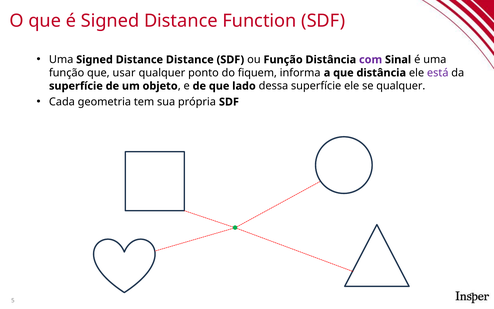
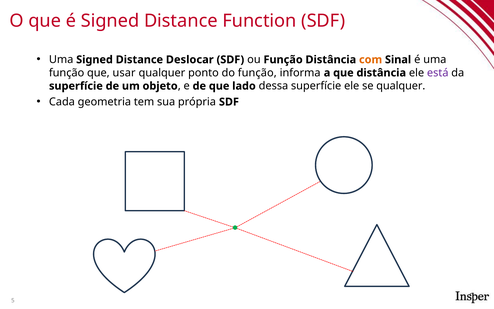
Distance Distance: Distance -> Deslocar
com colour: purple -> orange
do fiquem: fiquem -> função
